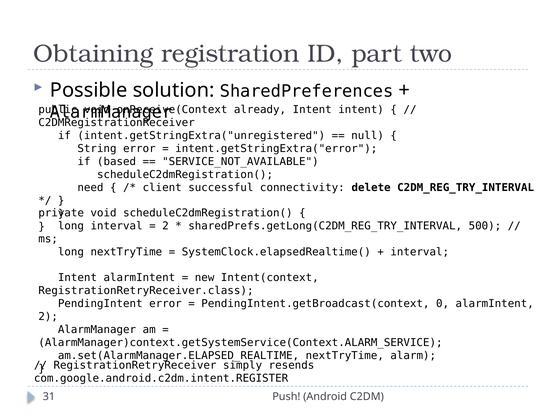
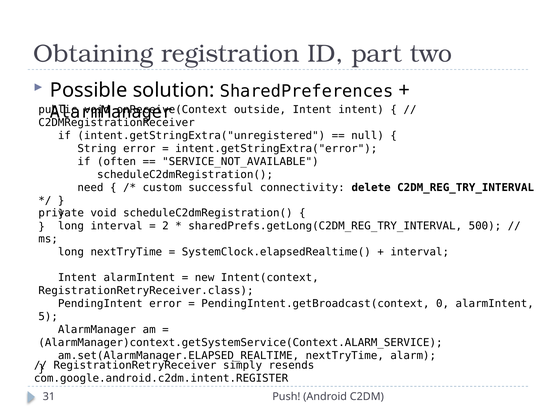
already: already -> outside
based: based -> often
client: client -> custom
2 at (48, 317): 2 -> 5
